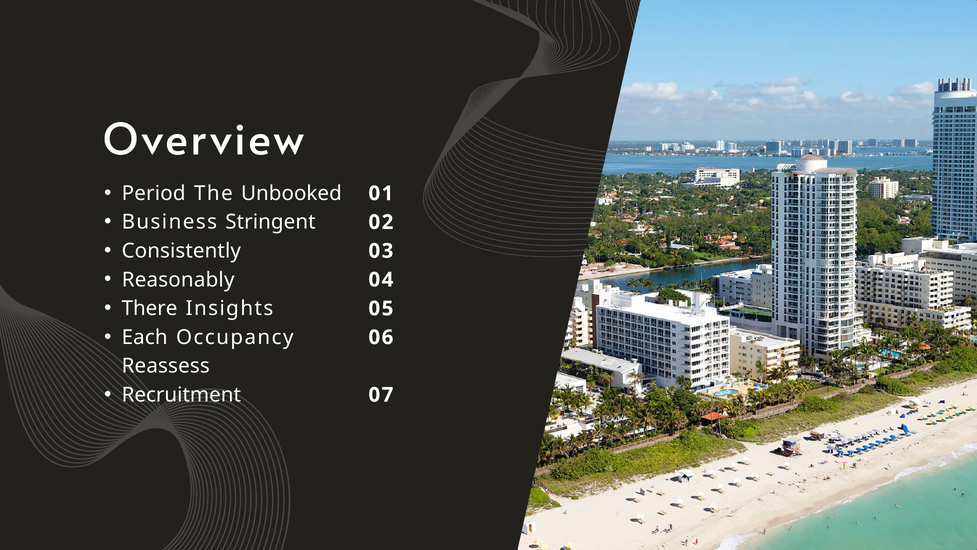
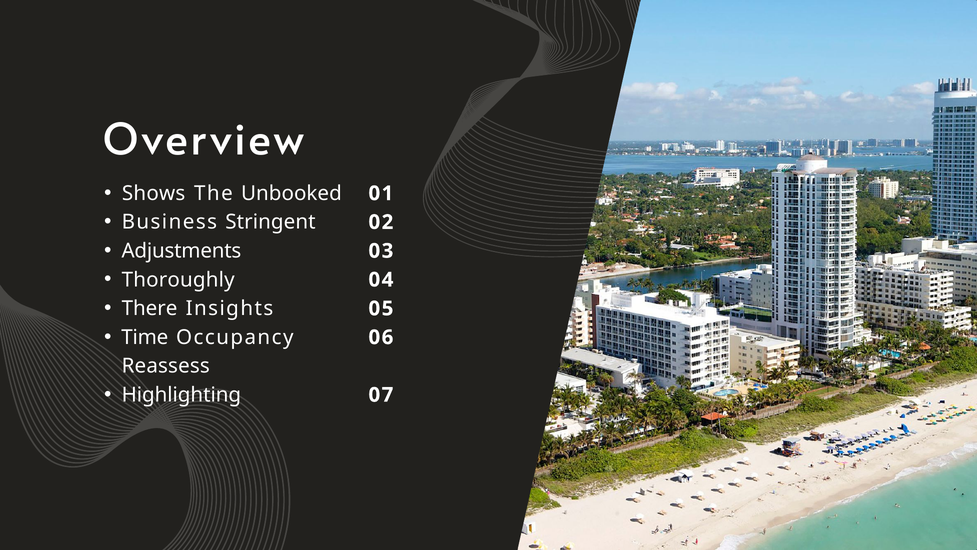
Period: Period -> Shows
Consistently: Consistently -> Adjustments
Reasonably: Reasonably -> Thoroughly
Each: Each -> Time
Recruitment: Recruitment -> Highlighting
